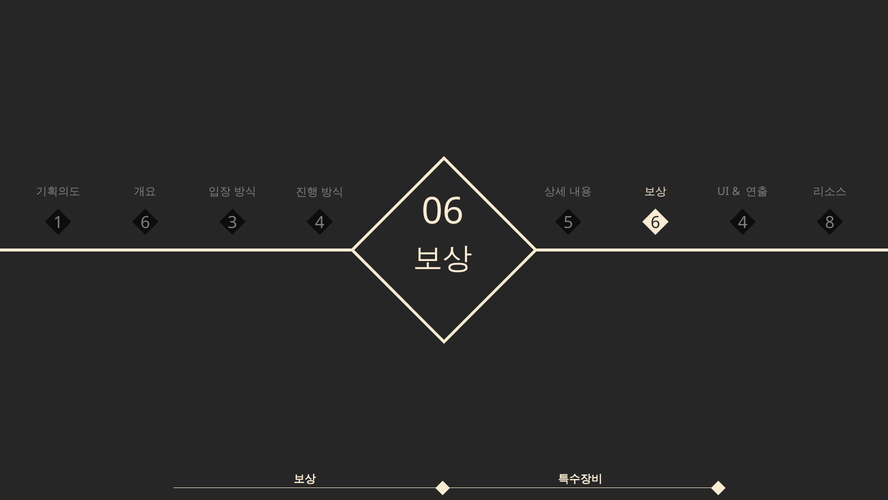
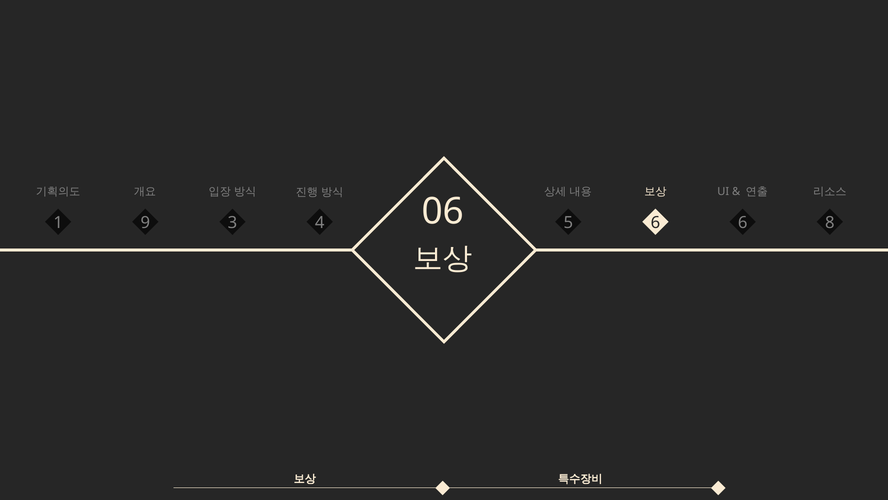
06 4: 4 -> 6
1 6: 6 -> 9
